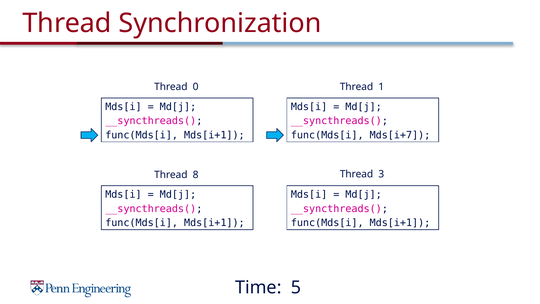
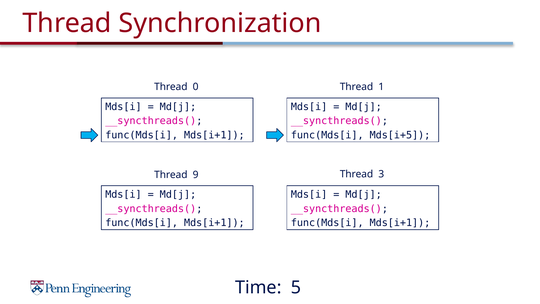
Mds[i+7: Mds[i+7 -> Mds[i+5
8: 8 -> 9
